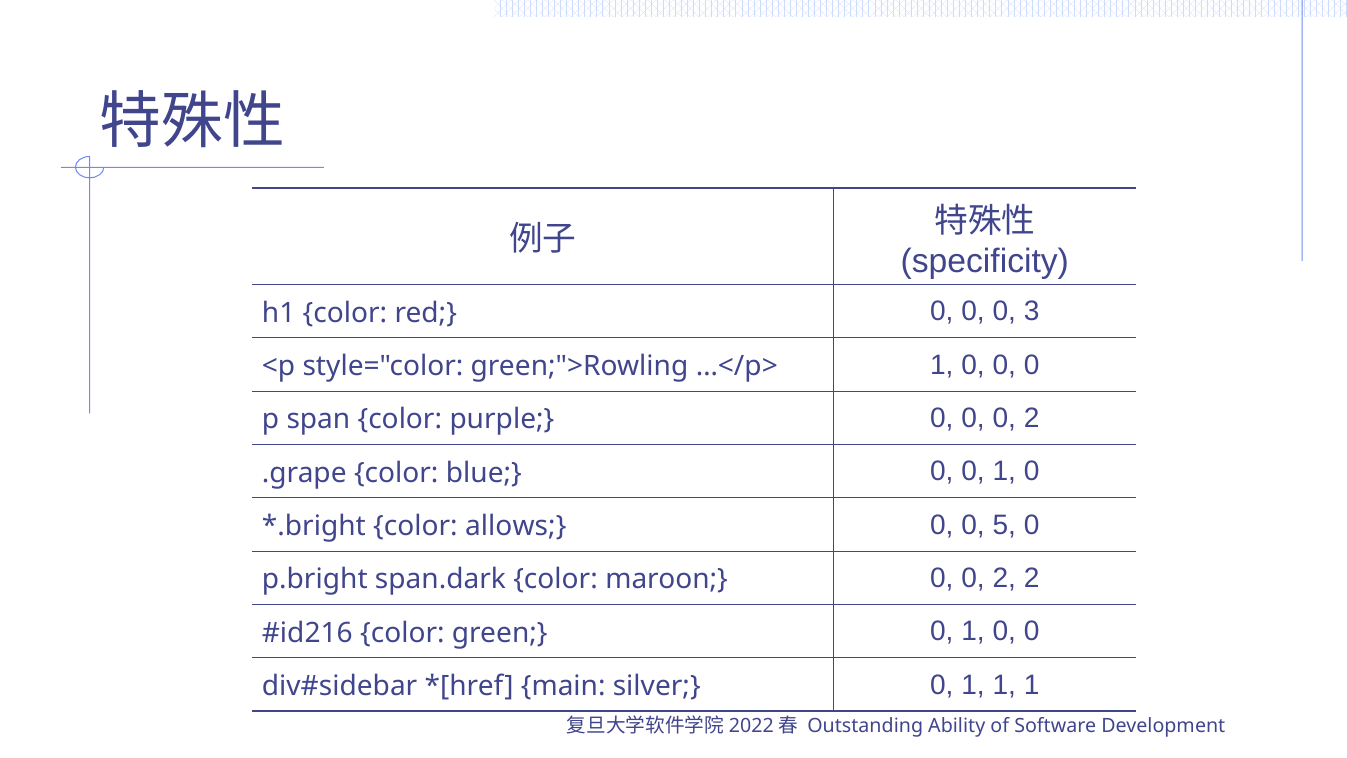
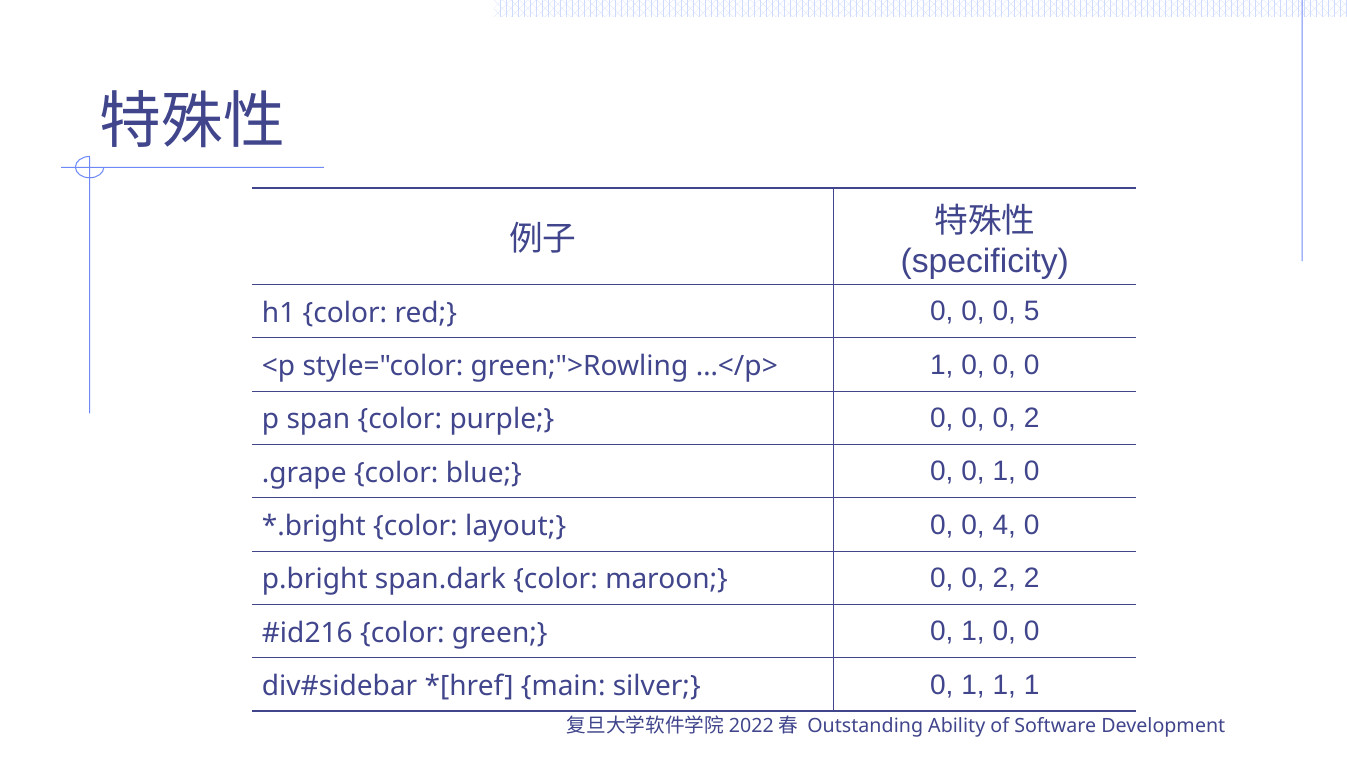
3: 3 -> 5
allows: allows -> layout
5: 5 -> 4
